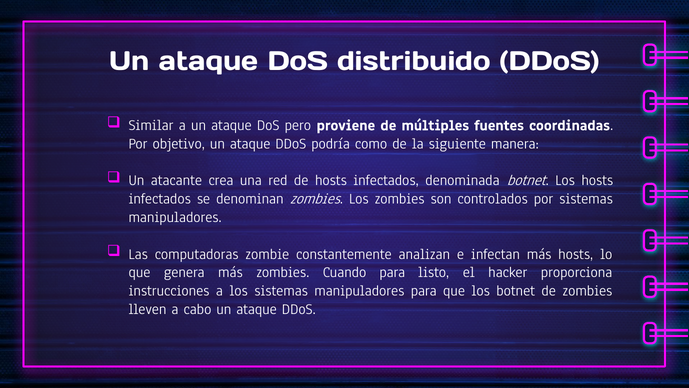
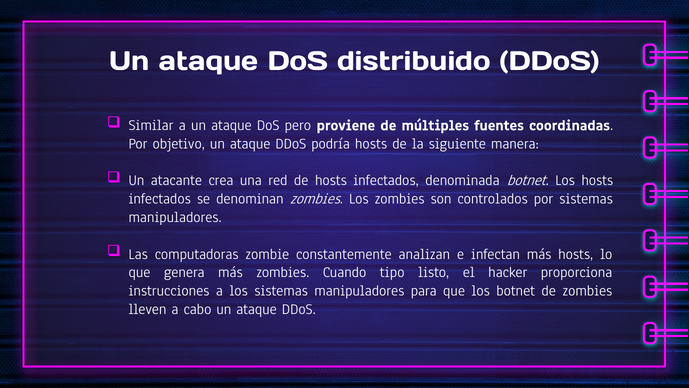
podría como: como -> hosts
Cuando para: para -> tipo
